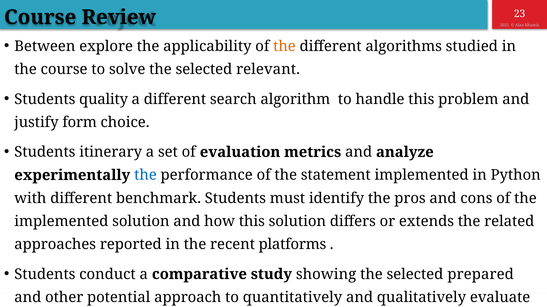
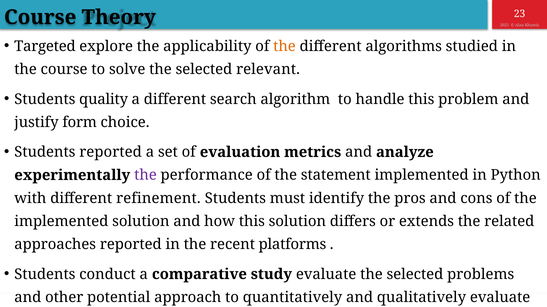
Review: Review -> Theory
Between: Between -> Targeted
Students itinerary: itinerary -> reported
the at (145, 176) colour: blue -> purple
different benchmark: benchmark -> refinement
study showing: showing -> evaluate
prepared: prepared -> problems
